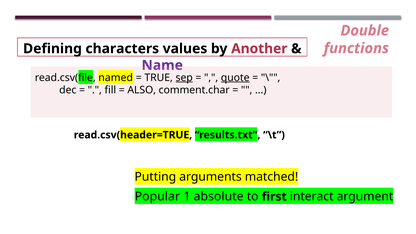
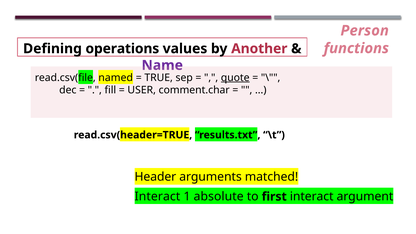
Double: Double -> Person
characters: characters -> operations
sep underline: present -> none
ALSO: ALSO -> USER
Putting: Putting -> Header
Popular at (157, 197): Popular -> Interact
